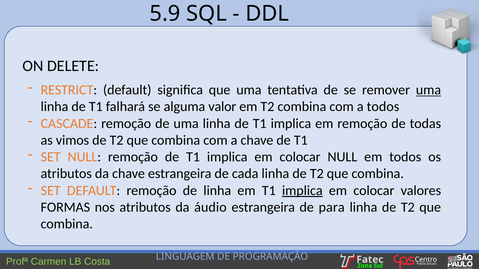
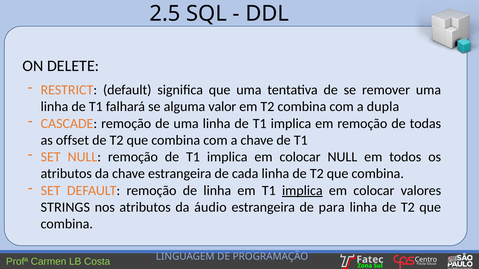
5.9: 5.9 -> 2.5
uma at (428, 90) underline: present -> none
a todos: todos -> dupla
vimos: vimos -> offset
FORMAS: FORMAS -> STRINGS
